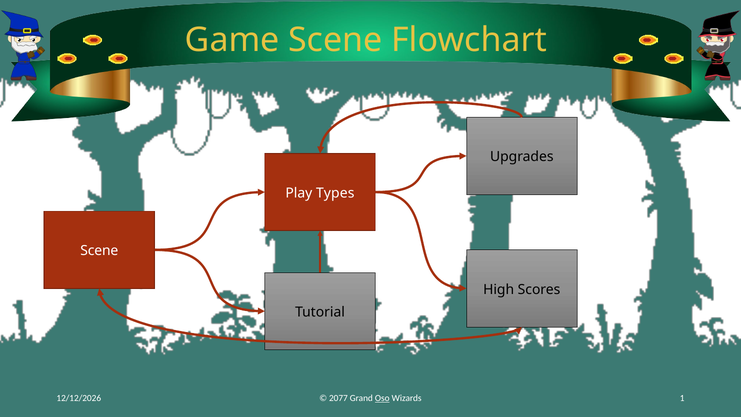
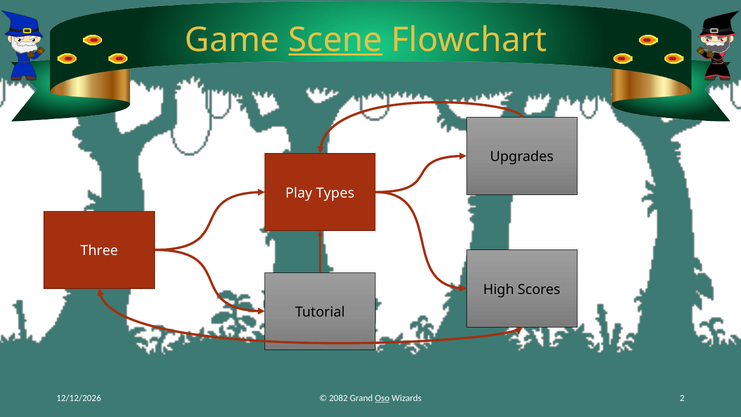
Scene at (335, 40) underline: none -> present
Scene at (99, 251): Scene -> Three
2077: 2077 -> 2082
1: 1 -> 2
